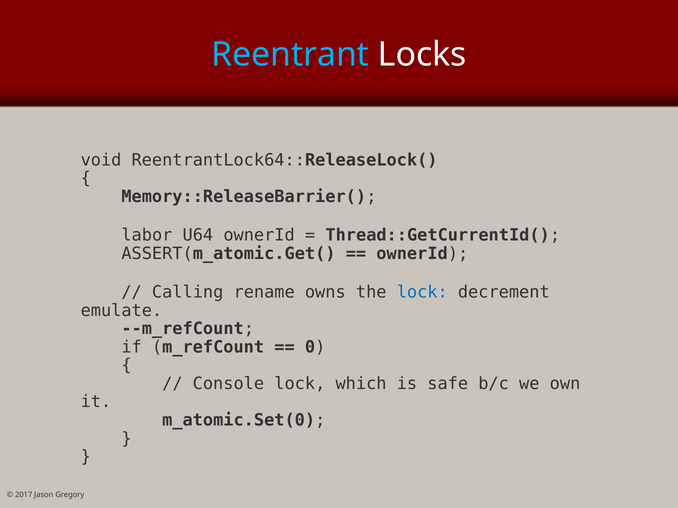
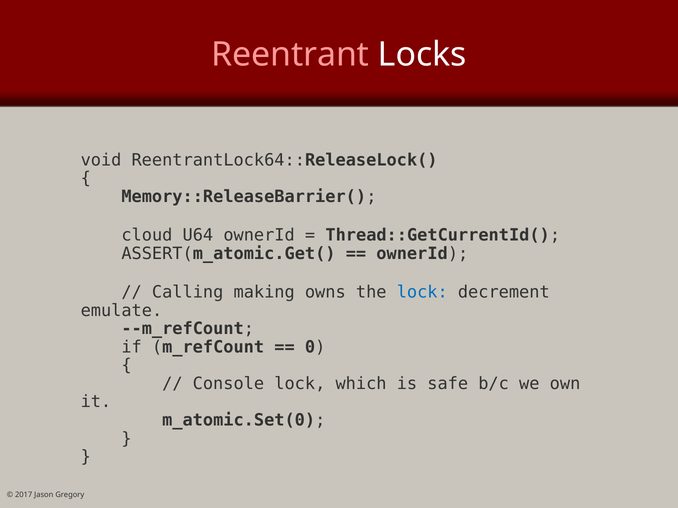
Reentrant colour: light blue -> pink
labor: labor -> cloud
rename: rename -> making
